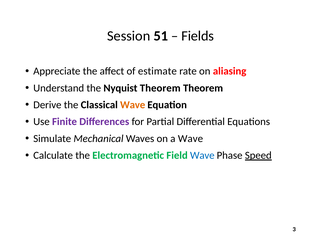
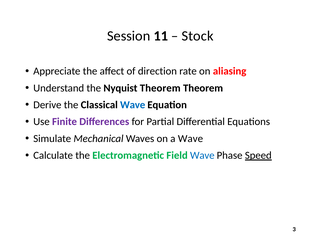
51: 51 -> 11
Fields: Fields -> Stock
estimate: estimate -> direction
Wave at (133, 105) colour: orange -> blue
